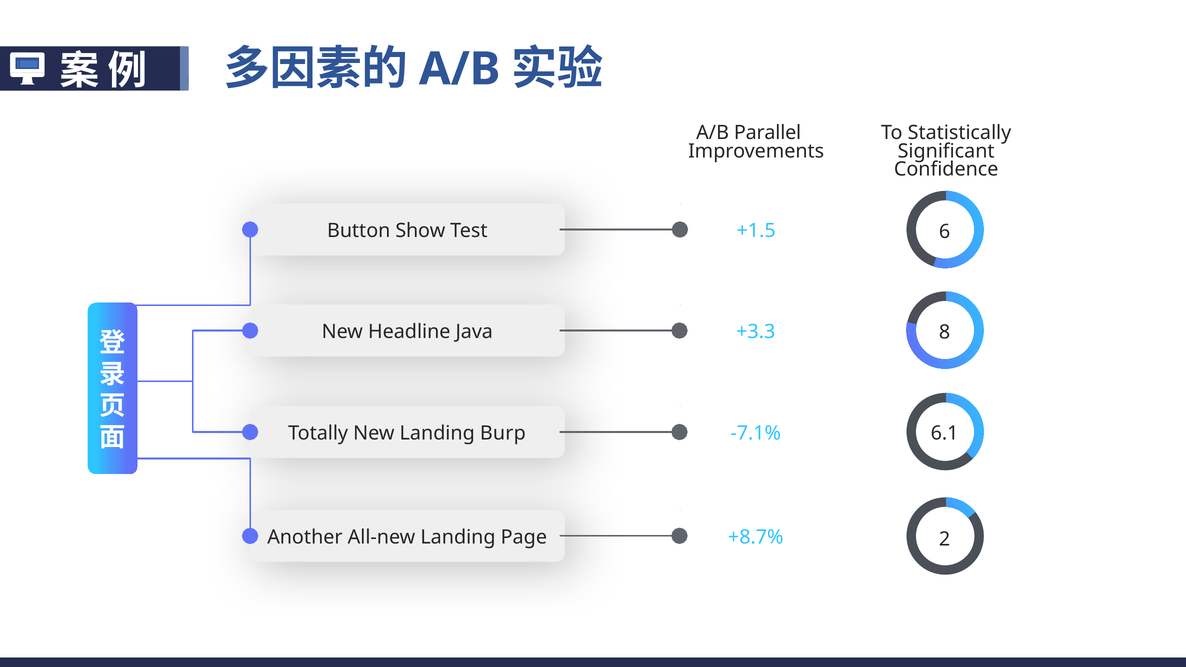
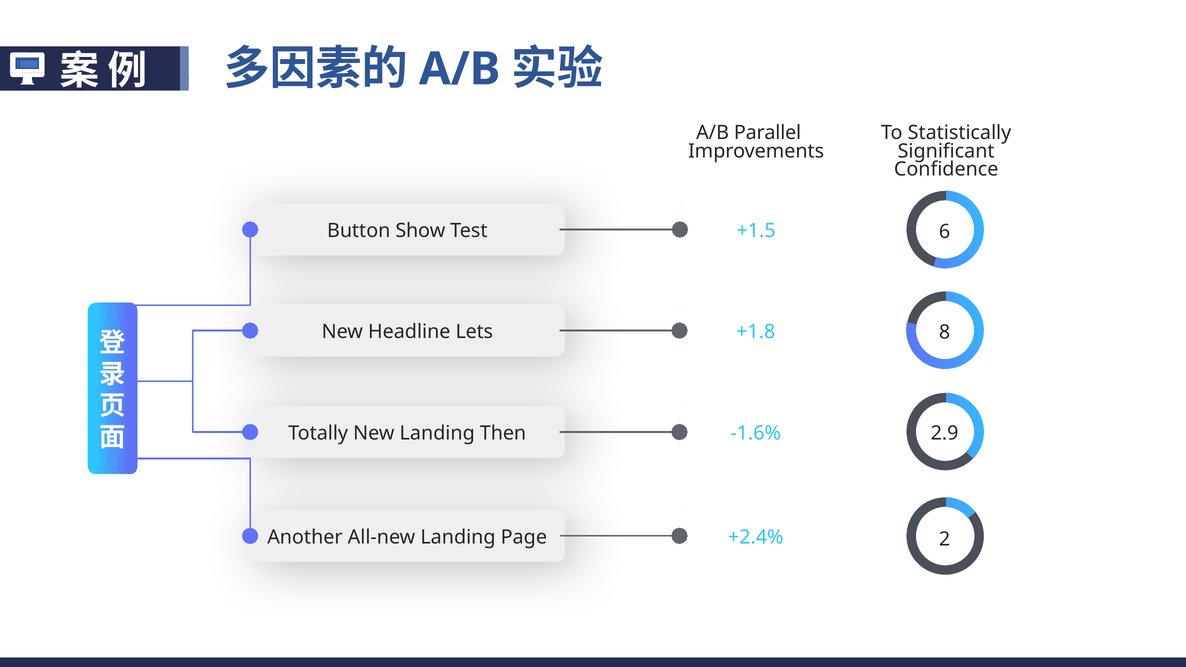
Java: Java -> Lets
+3.3: +3.3 -> +1.8
Burp: Burp -> Then
-7.1%: -7.1% -> -1.6%
6.1: 6.1 -> 2.9
+8.7%: +8.7% -> +2.4%
